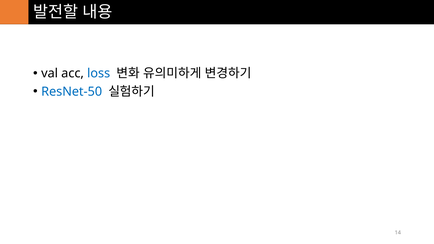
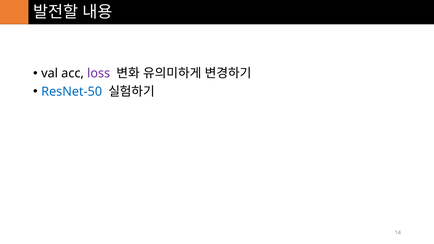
loss colour: blue -> purple
